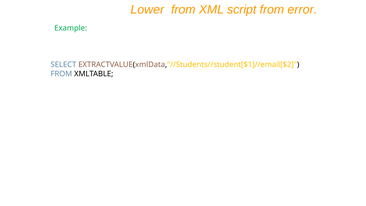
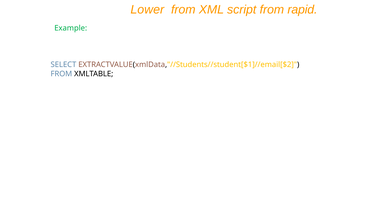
error: error -> rapid
